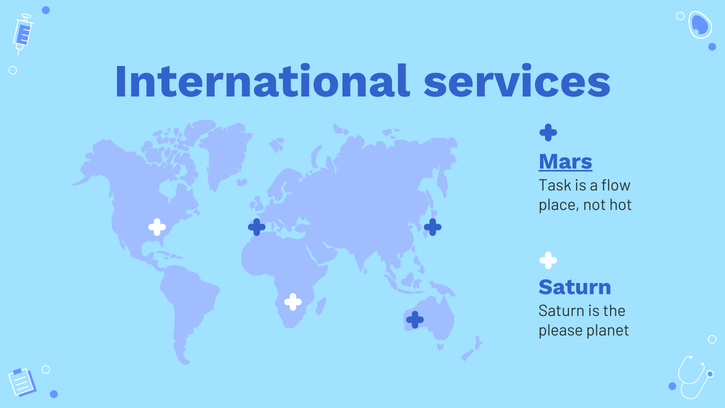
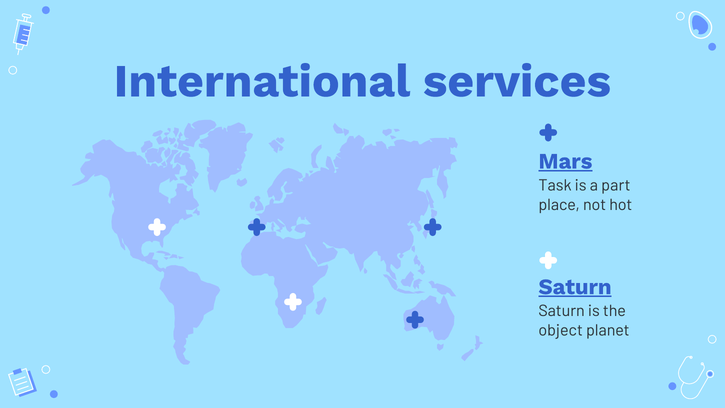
flow: flow -> part
Saturn at (575, 287) underline: none -> present
please: please -> object
